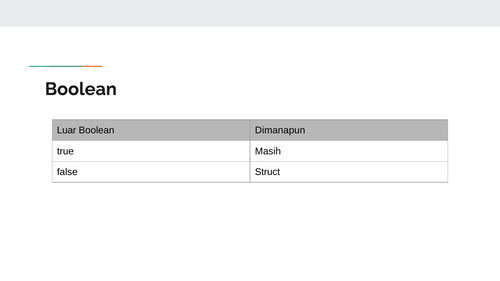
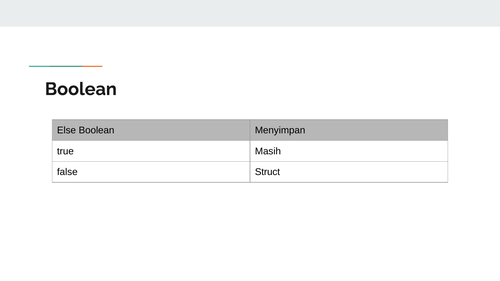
Luar: Luar -> Else
Dimanapun: Dimanapun -> Menyimpan
